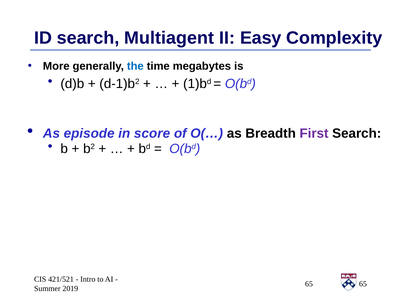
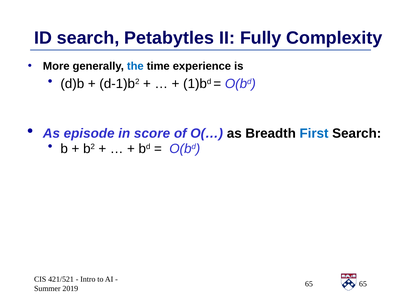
Multiagent: Multiagent -> Petabytles
Easy: Easy -> Fully
megabytes: megabytes -> experience
First colour: purple -> blue
